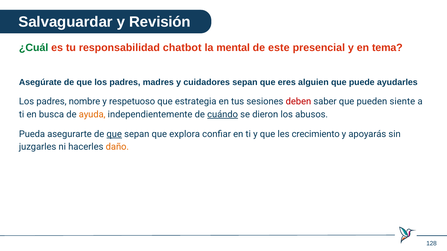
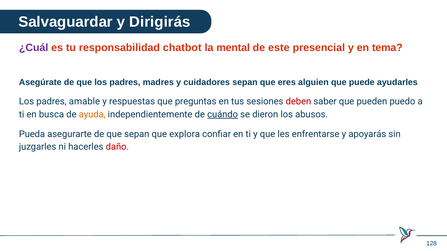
Revisión: Revisión -> Dirigirás
¿Cuál colour: green -> purple
nombre: nombre -> amable
respetuoso: respetuoso -> respuestas
estrategia: estrategia -> preguntas
siente: siente -> puedo
que at (114, 134) underline: present -> none
crecimiento: crecimiento -> enfrentarse
daño colour: orange -> red
